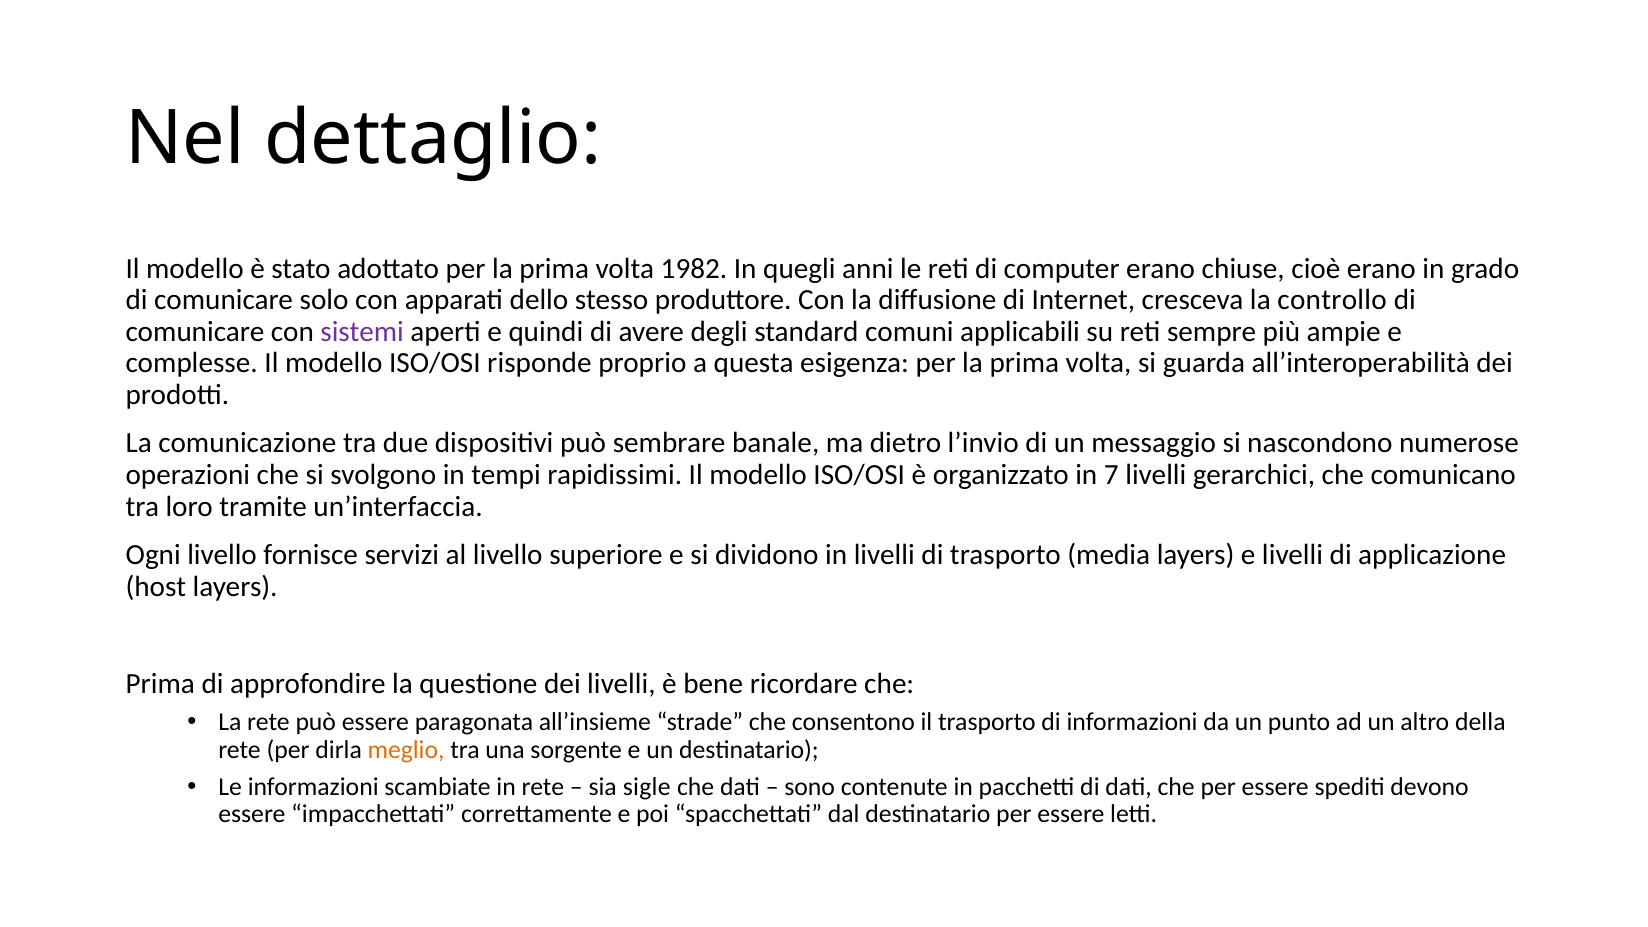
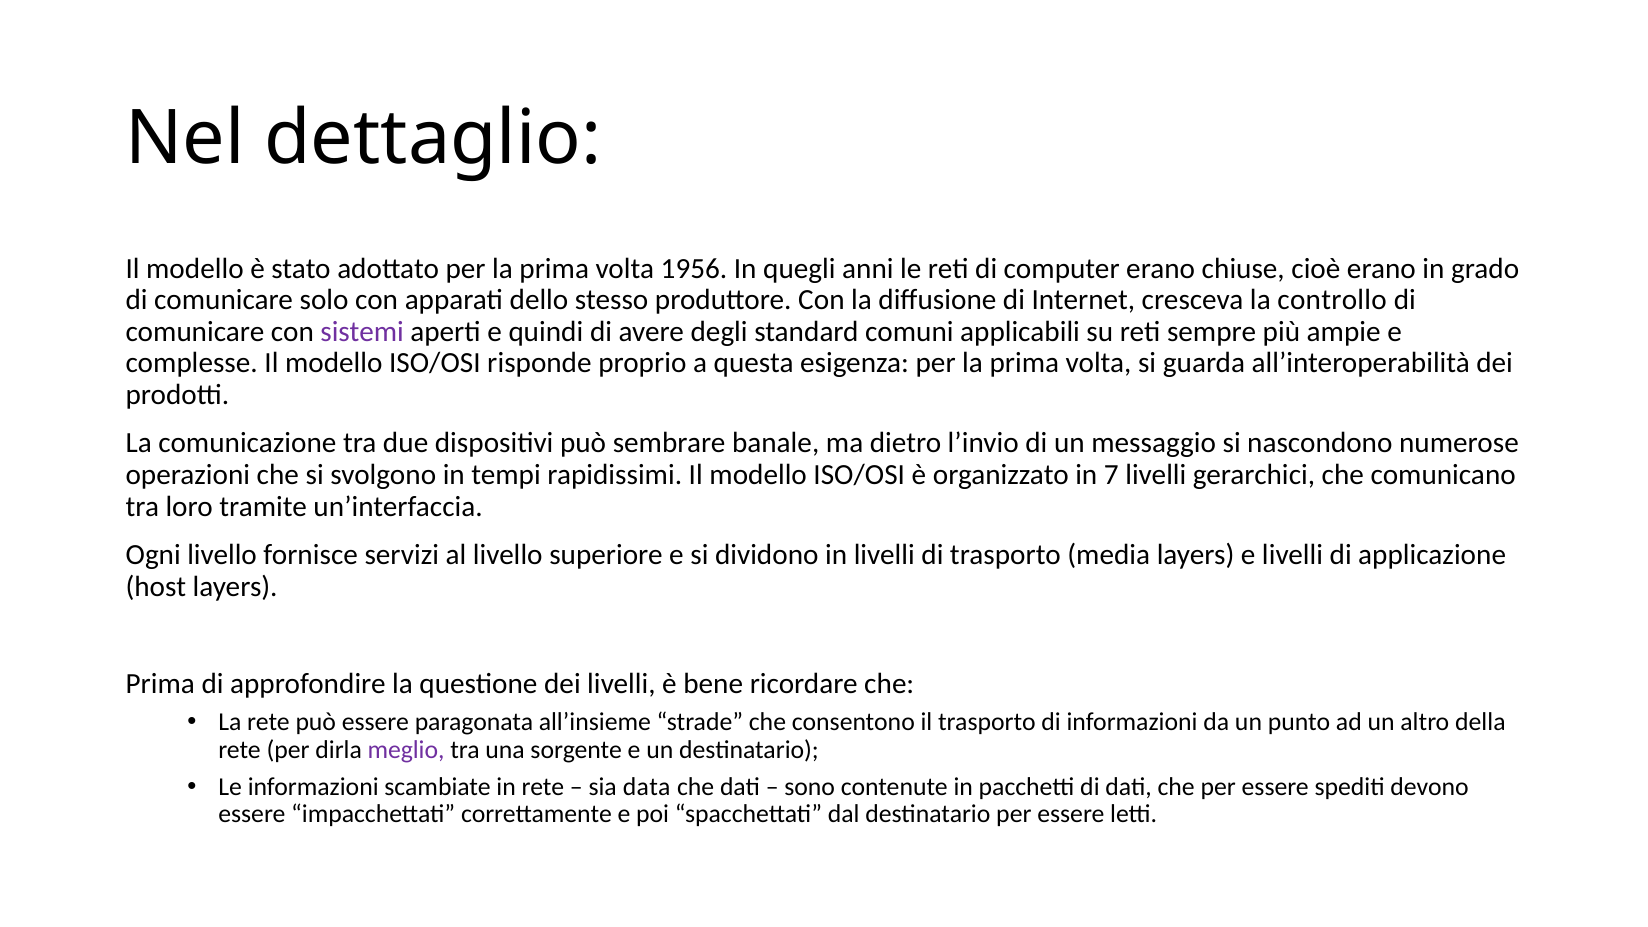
1982: 1982 -> 1956
meglio colour: orange -> purple
sigle: sigle -> data
